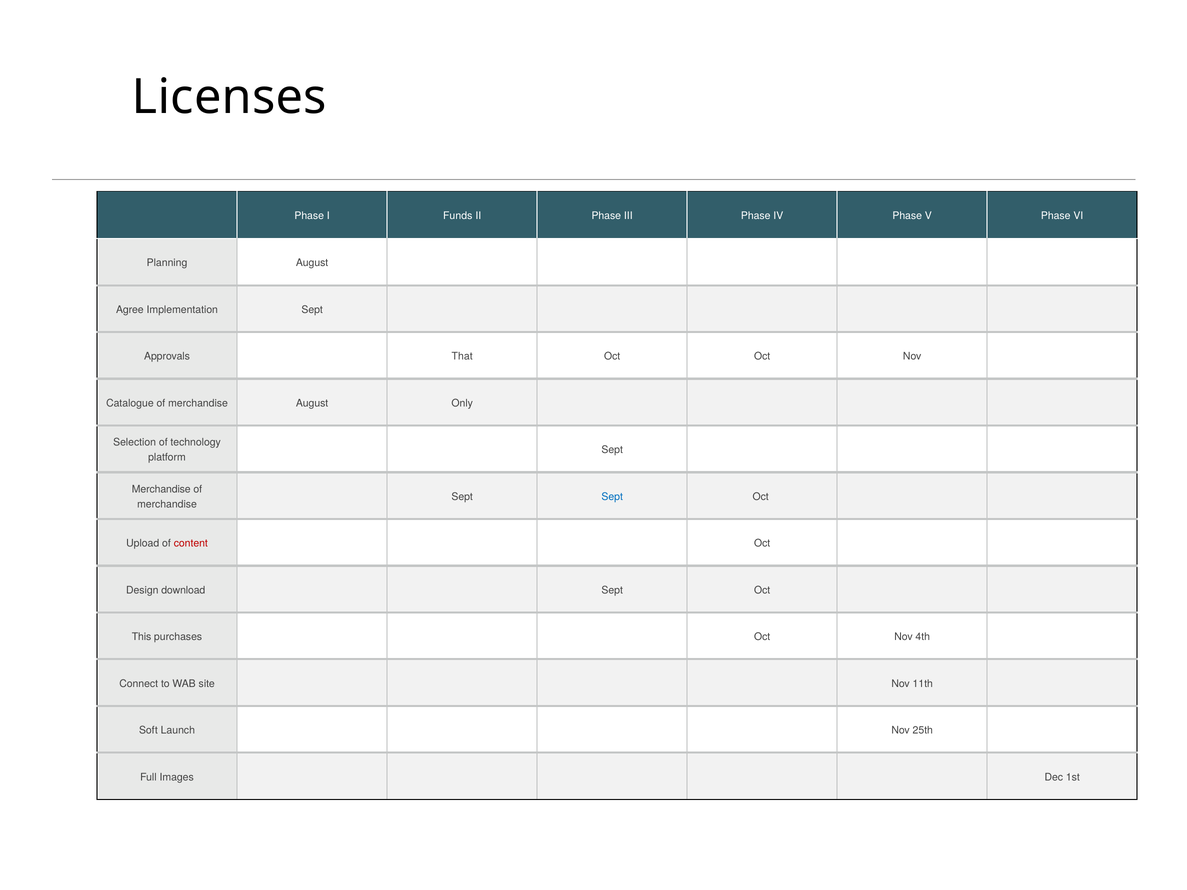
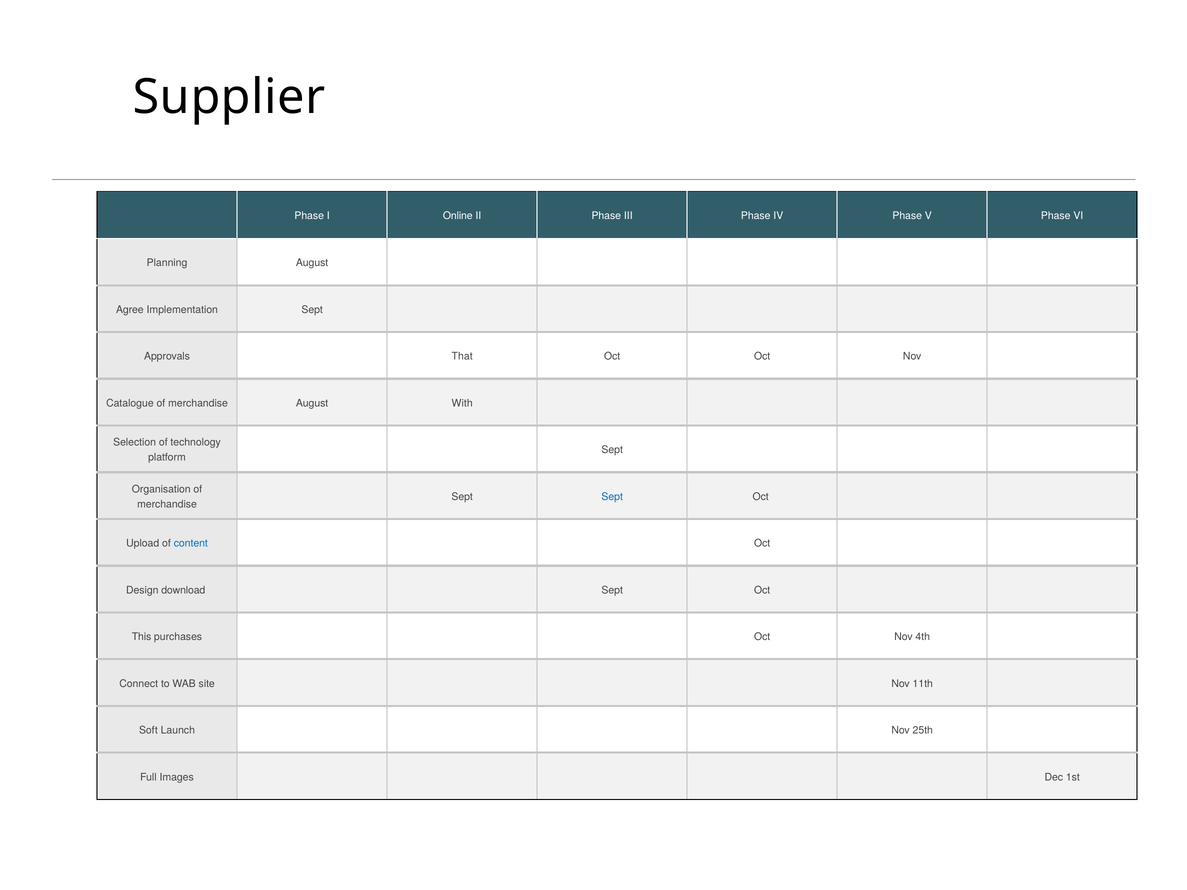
Licenses: Licenses -> Supplier
Funds: Funds -> Online
Only: Only -> With
Merchandise at (161, 489): Merchandise -> Organisation
content colour: red -> blue
